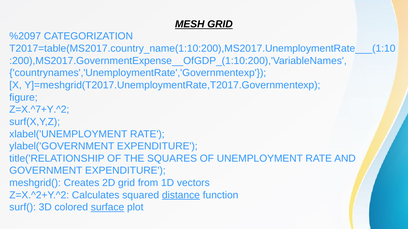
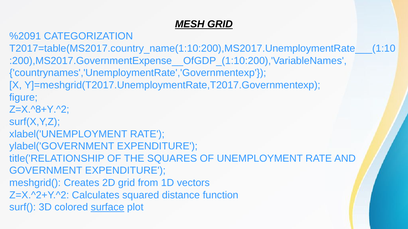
%2097: %2097 -> %2091
Z=X.^7+Y.^2: Z=X.^7+Y.^2 -> Z=X.^8+Y.^2
distance underline: present -> none
